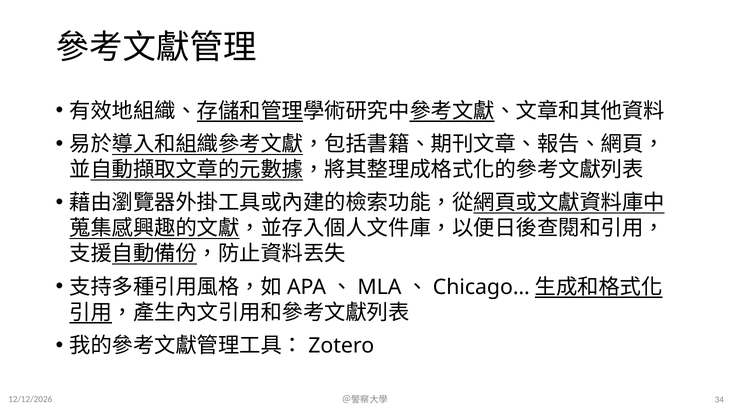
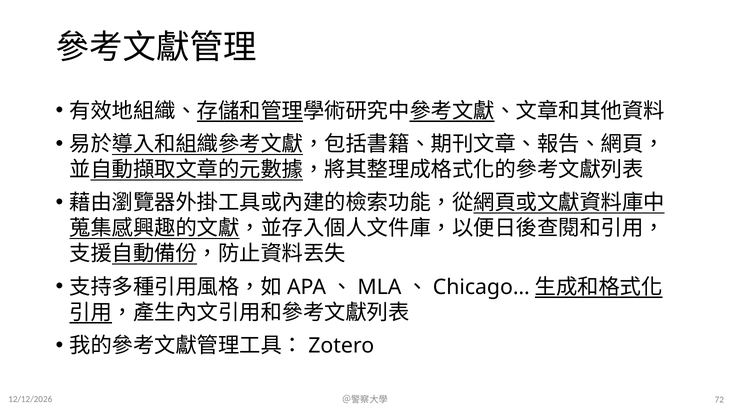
34: 34 -> 72
